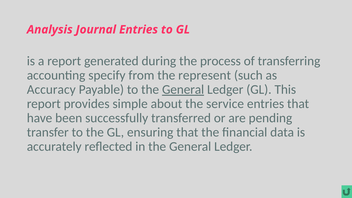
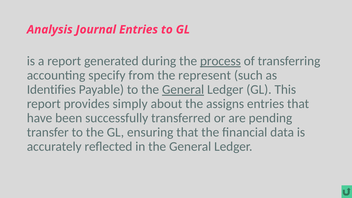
process underline: none -> present
Accuracy: Accuracy -> Identifies
simple: simple -> simply
service: service -> assigns
